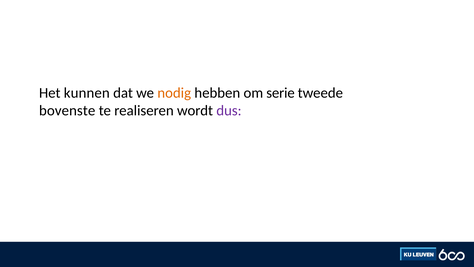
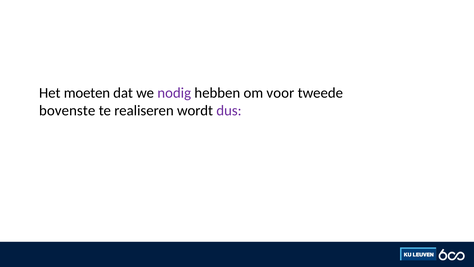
kunnen: kunnen -> moeten
nodig colour: orange -> purple
serie: serie -> voor
